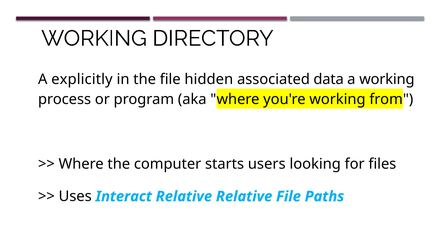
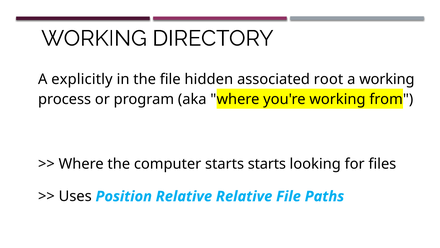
data: data -> root
starts users: users -> starts
Interact: Interact -> Position
